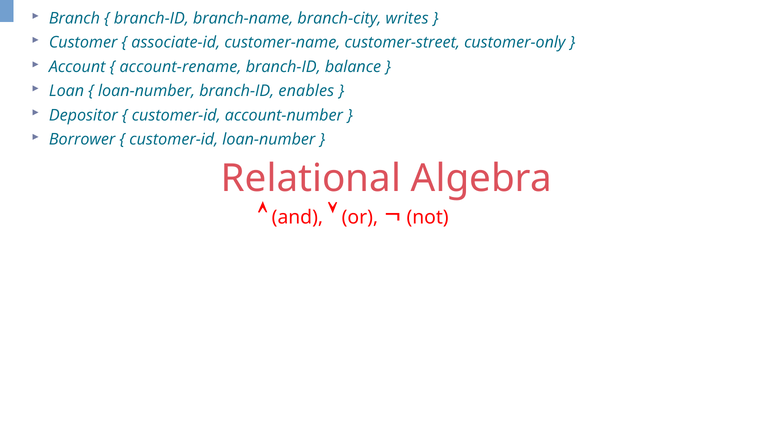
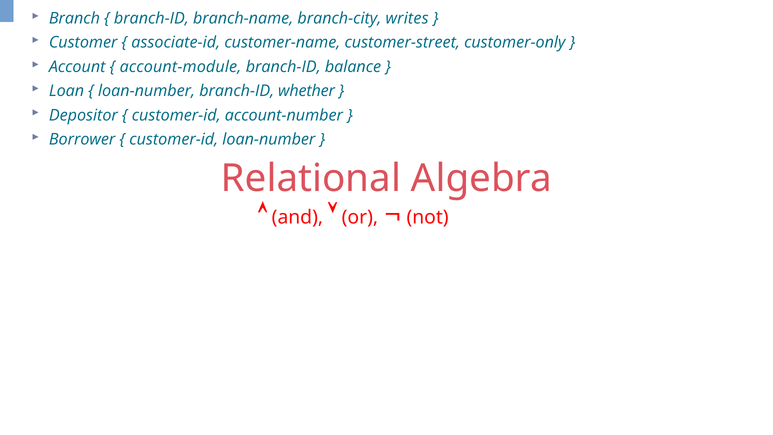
account-rename: account-rename -> account-module
enables: enables -> whether
